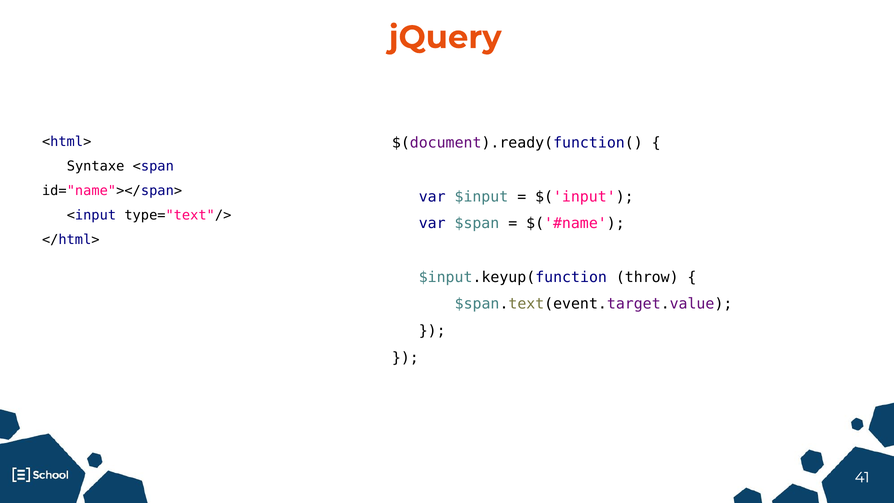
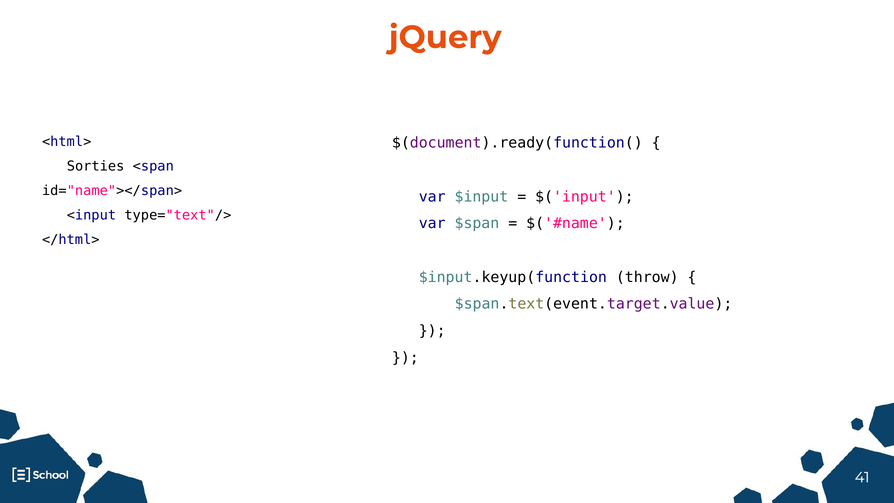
Syntaxe: Syntaxe -> Sorties
